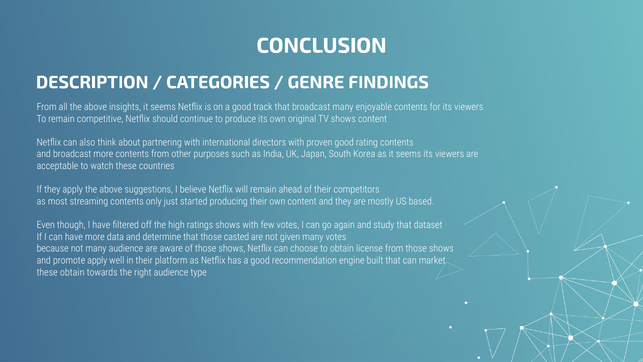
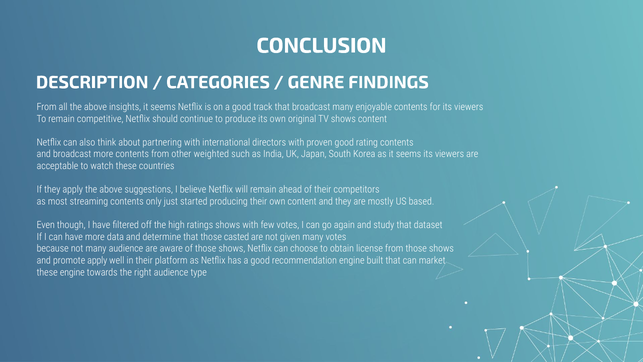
purposes: purposes -> weighted
these obtain: obtain -> engine
